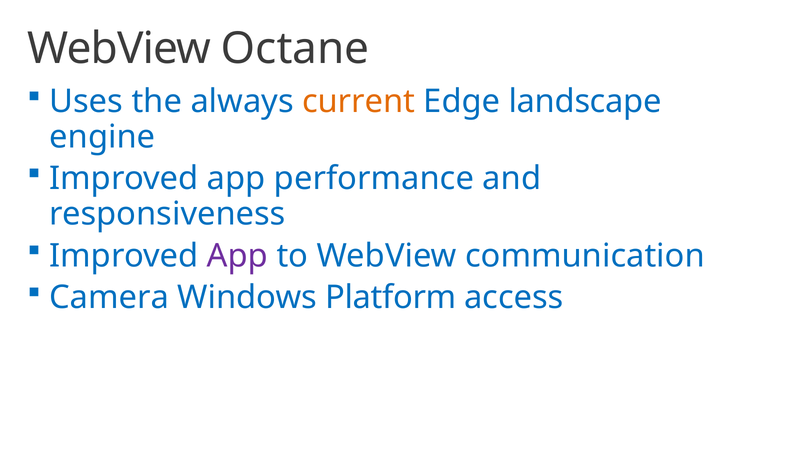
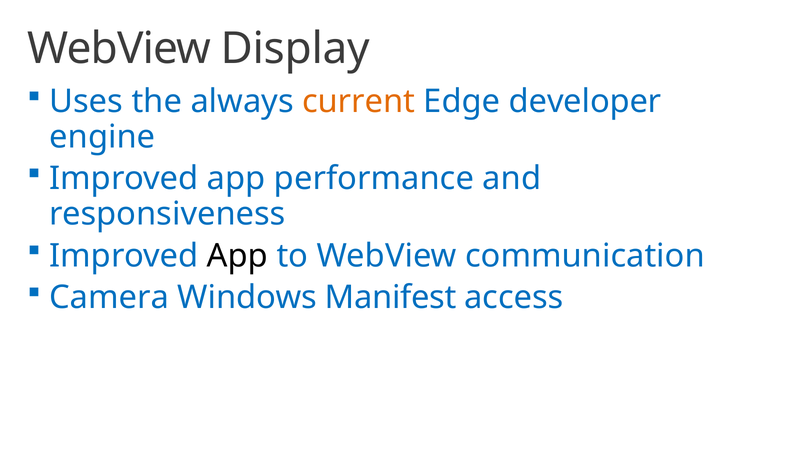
Octane: Octane -> Display
landscape: landscape -> developer
App at (237, 256) colour: purple -> black
Platform: Platform -> Manifest
